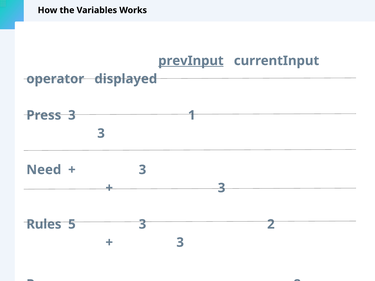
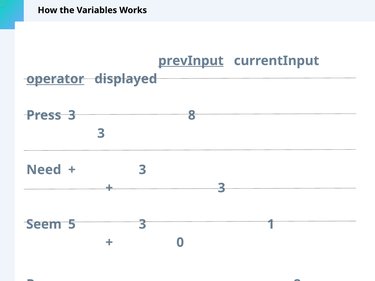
operator underline: none -> present
3 1: 1 -> 8
Rules: Rules -> Seem
2: 2 -> 1
3 at (180, 243): 3 -> 0
